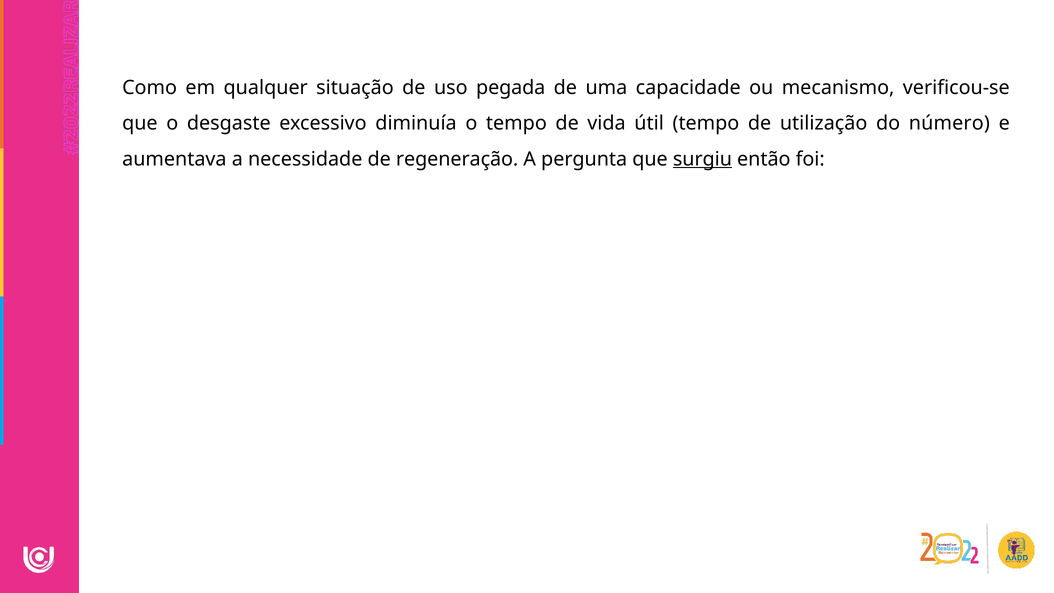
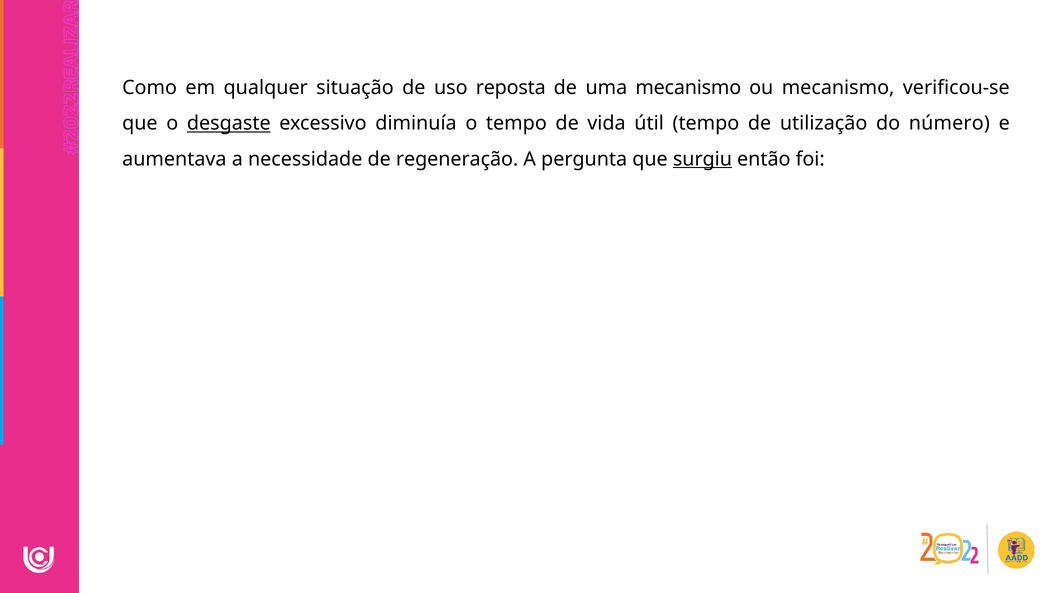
pegada: pegada -> reposta
uma capacidade: capacidade -> mecanismo
desgaste underline: none -> present
